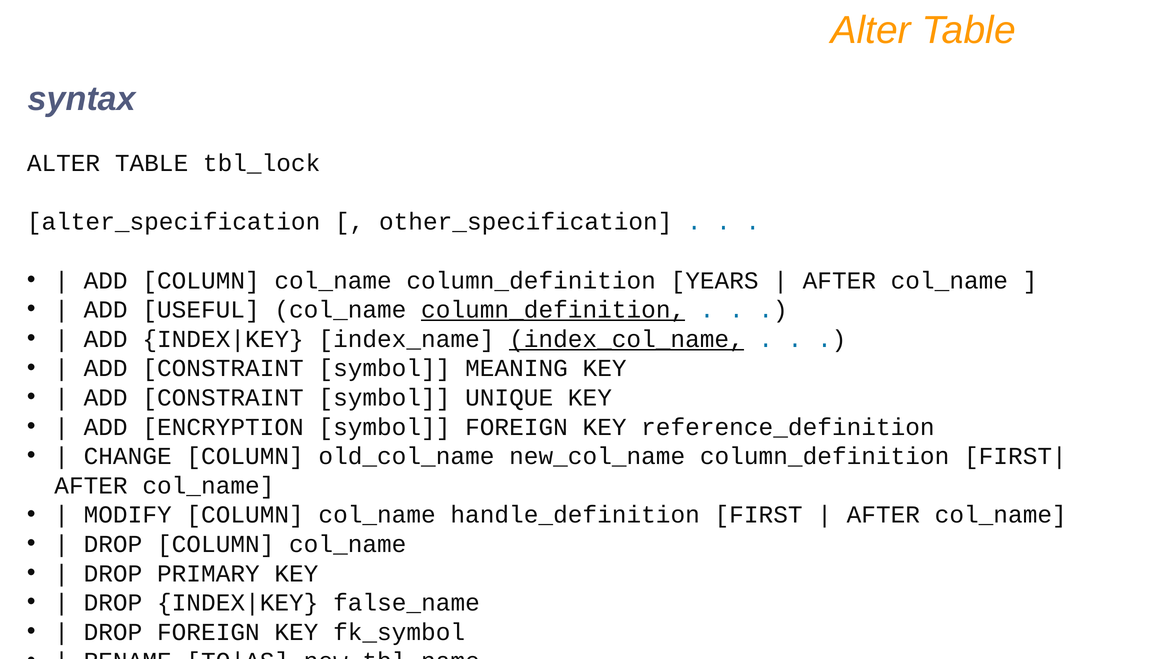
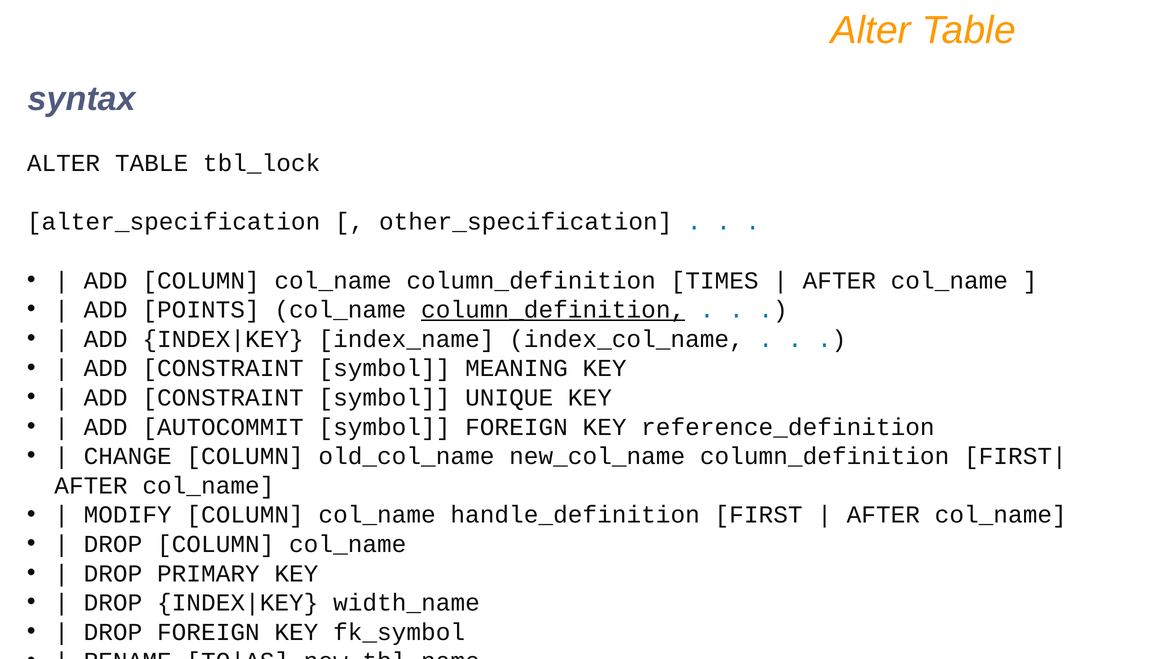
YEARS: YEARS -> TIMES
USEFUL: USEFUL -> POINTS
index_col_name underline: present -> none
ENCRYPTION: ENCRYPTION -> AUTOCOMMIT
false_name: false_name -> width_name
